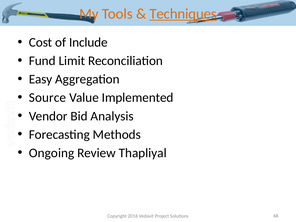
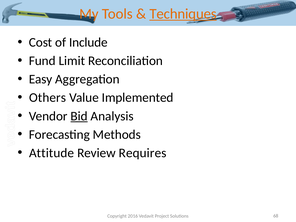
Source: Source -> Others
Bid underline: none -> present
Ongoing: Ongoing -> Attitude
Thapliyal: Thapliyal -> Requires
